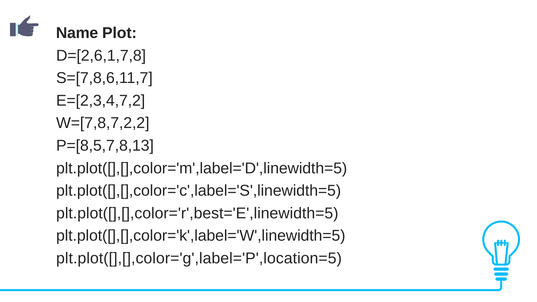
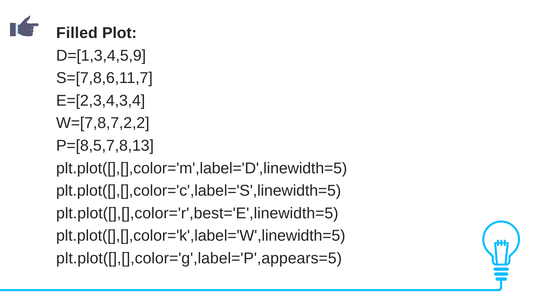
Name: Name -> Filled
D=[2,6,1,7,8: D=[2,6,1,7,8 -> D=[1,3,4,5,9
E=[2,3,4,7,2: E=[2,3,4,7,2 -> E=[2,3,4,3,4
plt.plot([],[],color='g',label='P',location=5: plt.plot([],[],color='g',label='P',location=5 -> plt.plot([],[],color='g',label='P',appears=5
